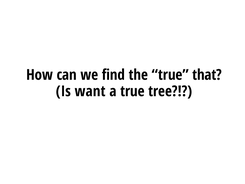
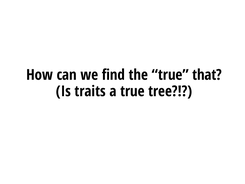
want: want -> traits
